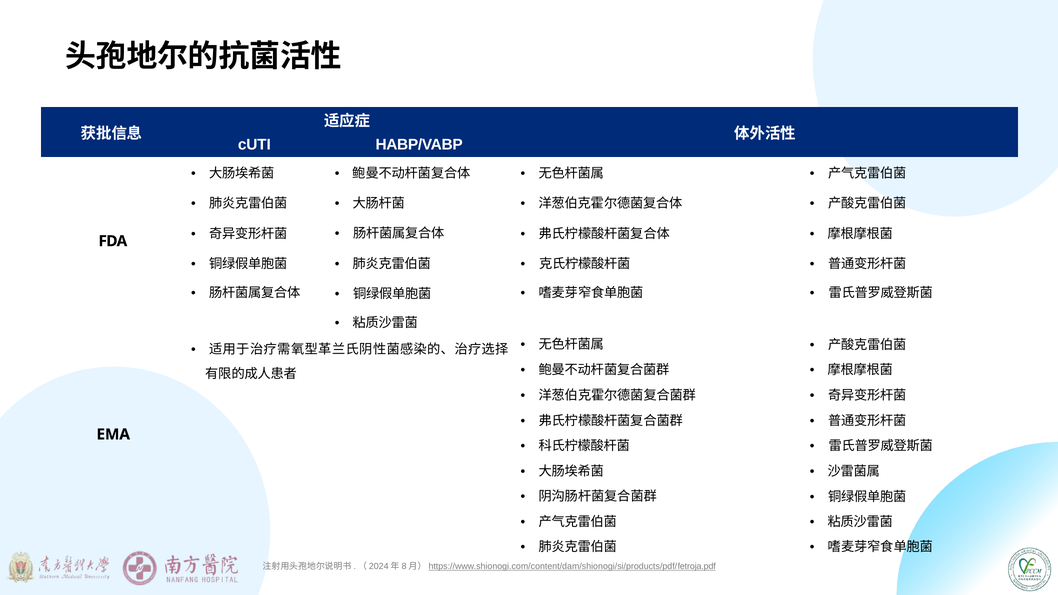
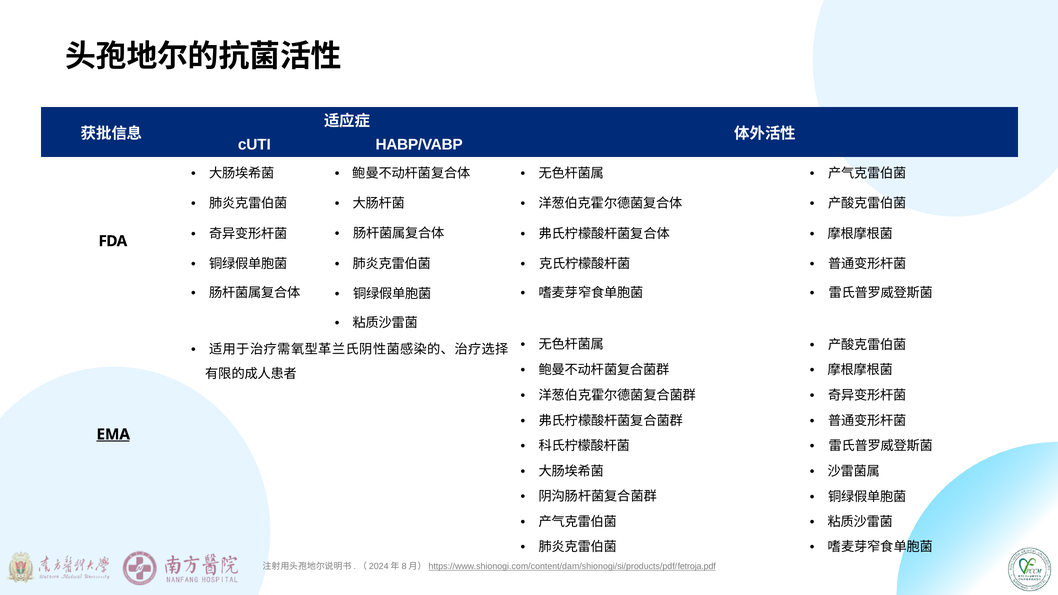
EMA underline: none -> present
